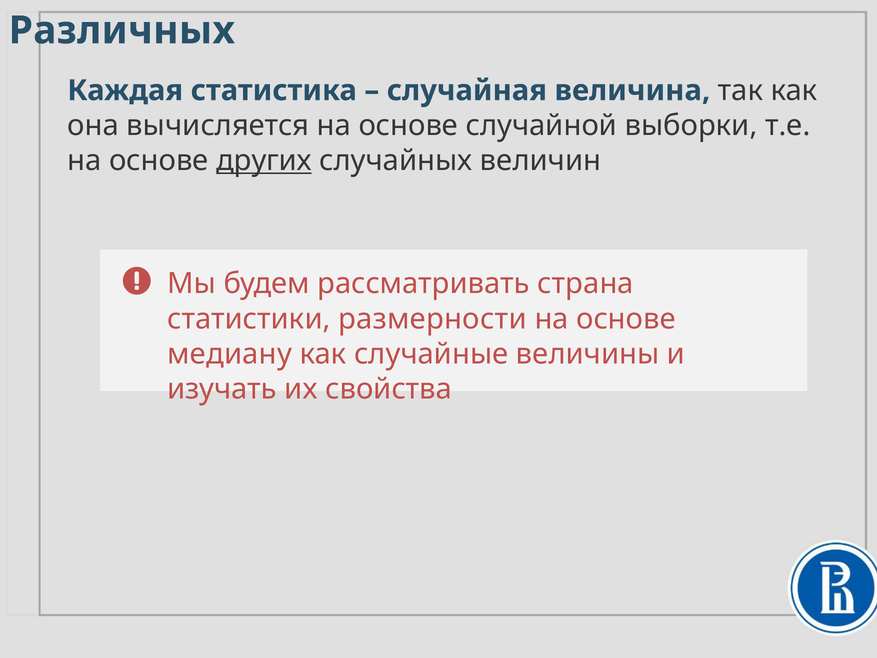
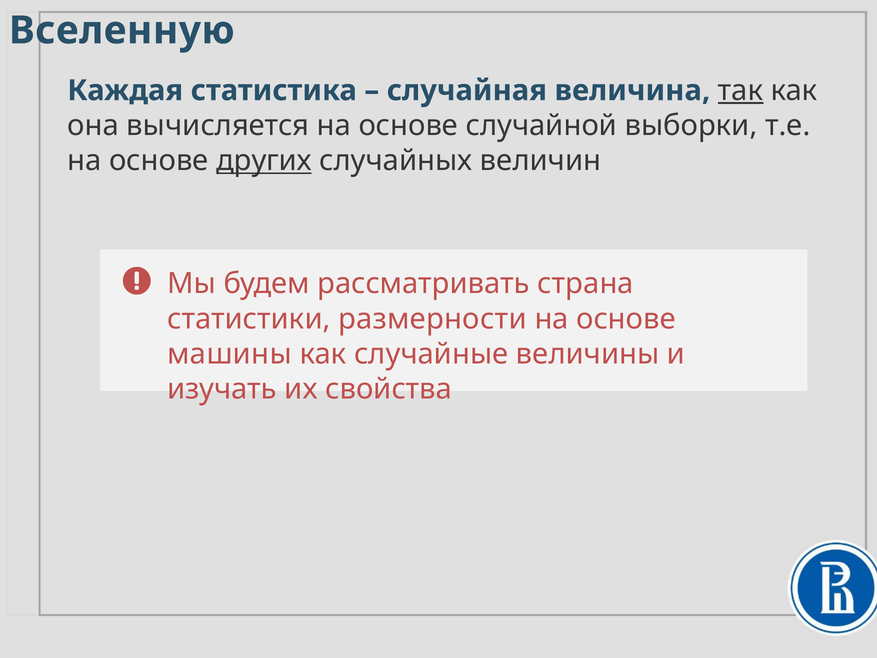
Различных: Различных -> Вселенную
так underline: none -> present
медиану: медиану -> машины
